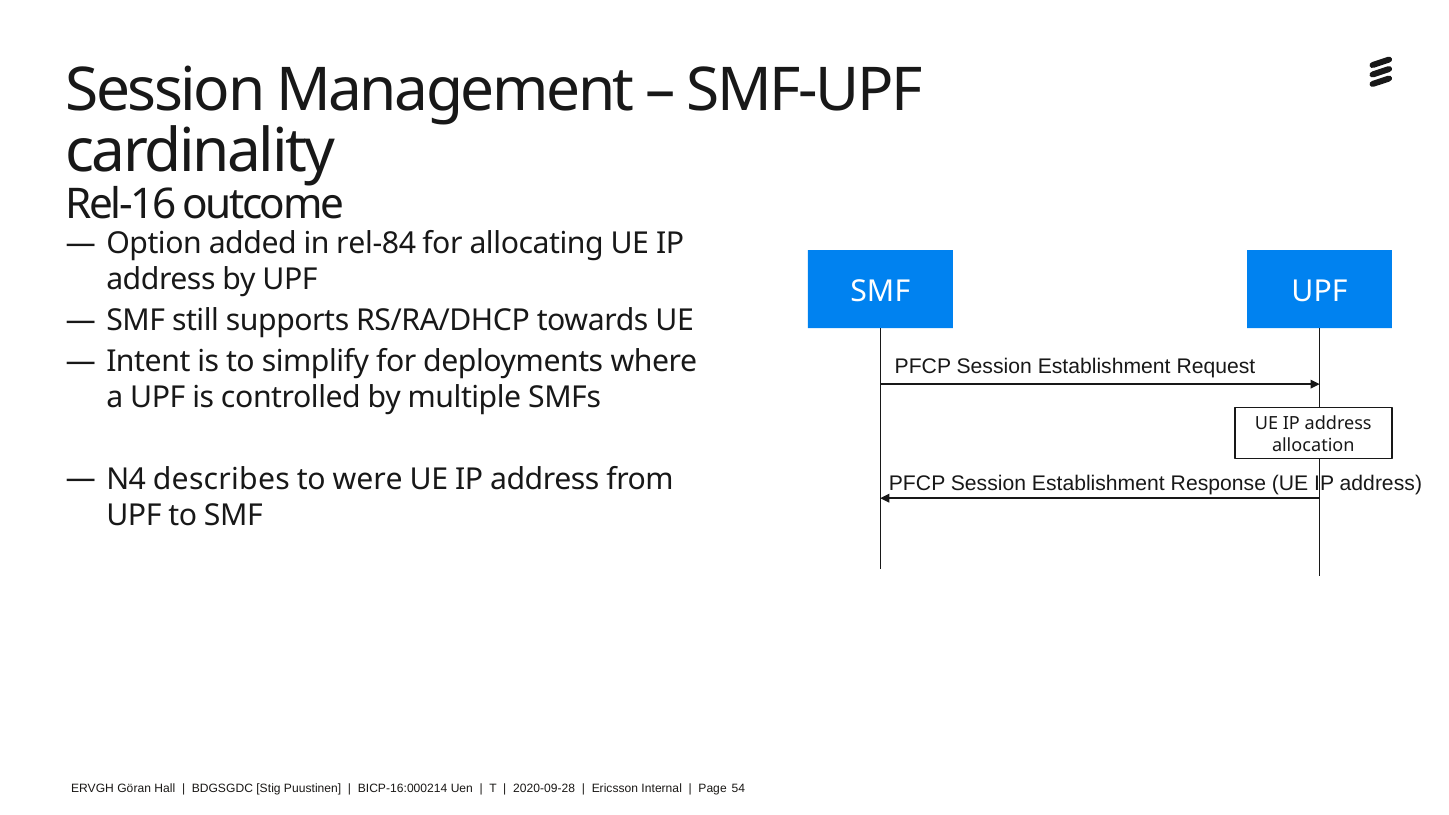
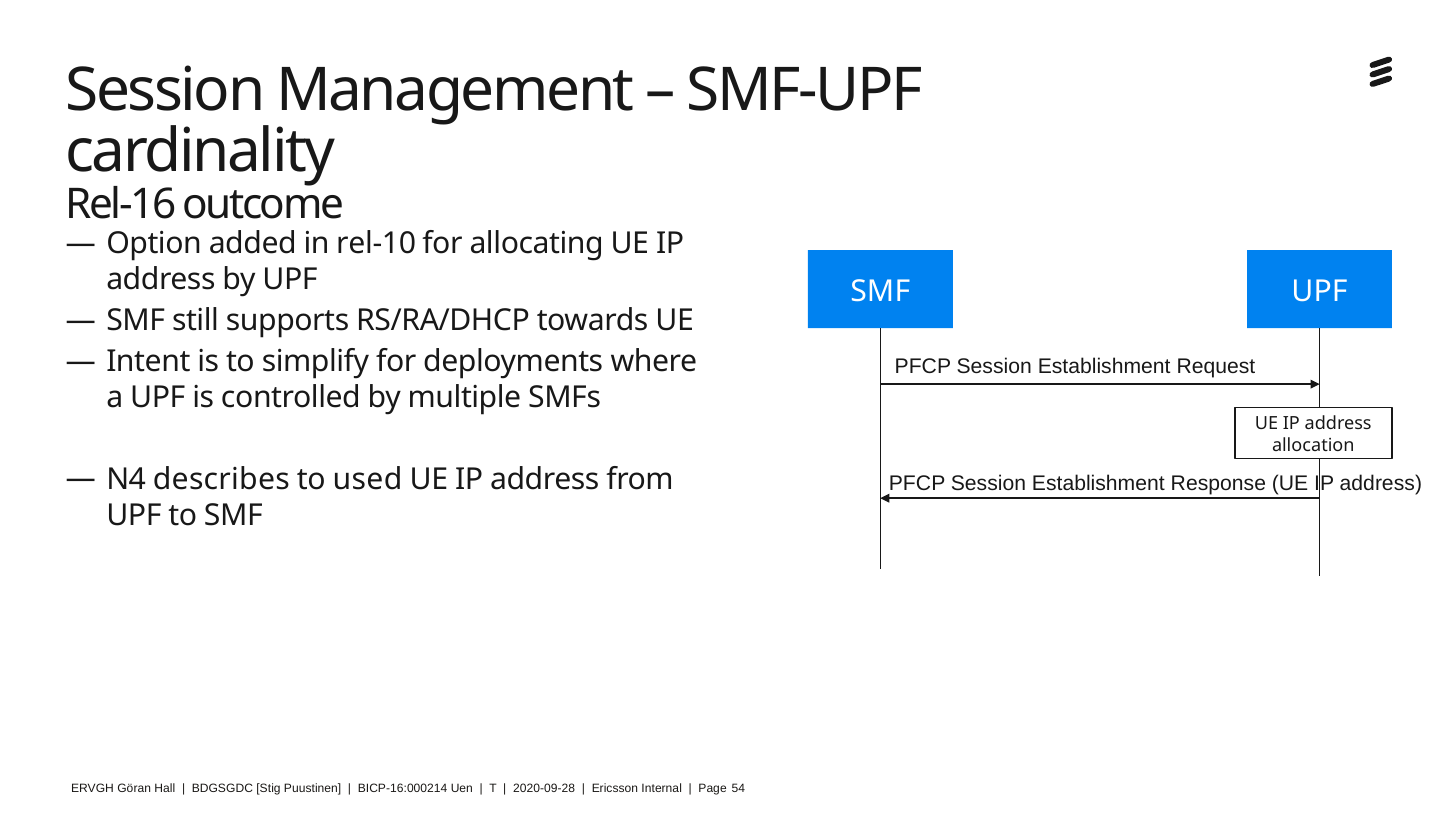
rel-84: rel-84 -> rel-10
were: were -> used
